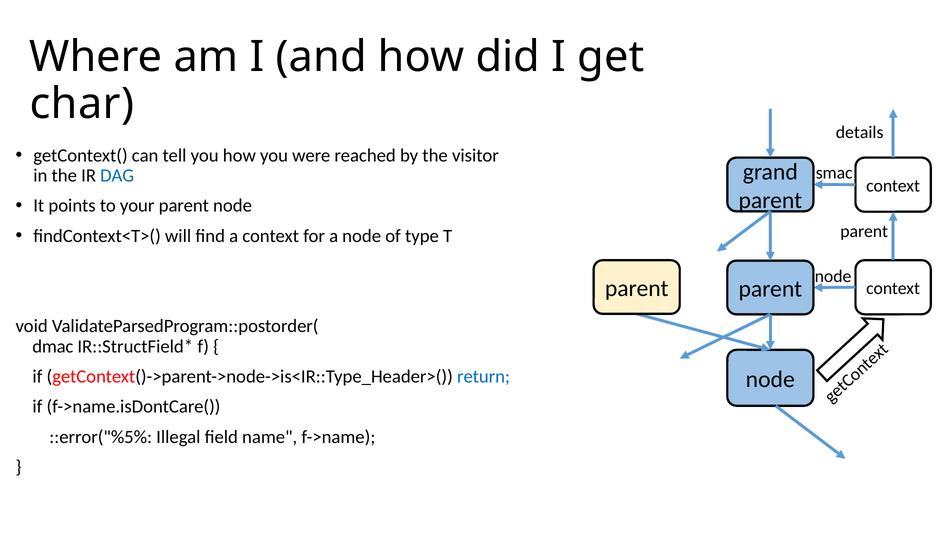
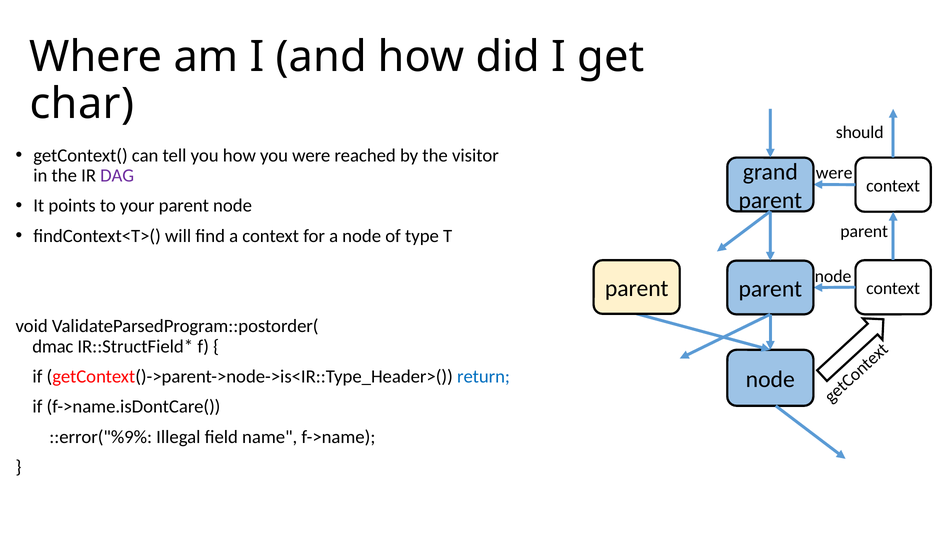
details: details -> should
smac at (834, 173): smac -> were
DAG colour: blue -> purple
::error("%5%: ::error("%5% -> ::error("%9%
